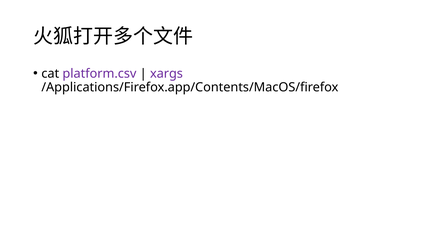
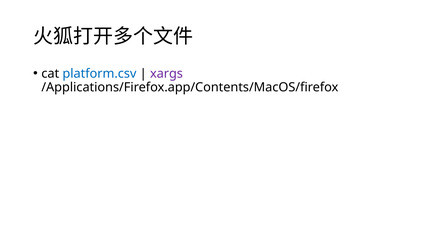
platform.csv colour: purple -> blue
